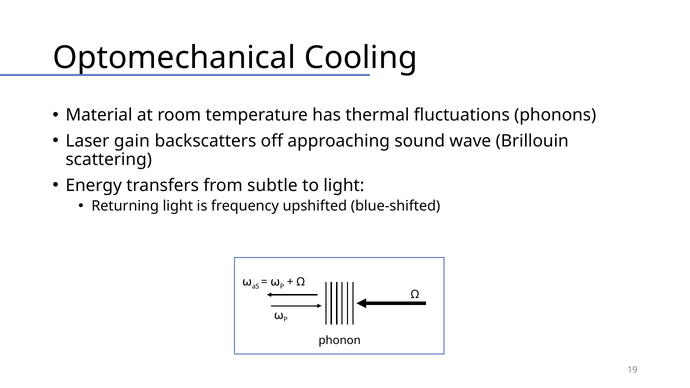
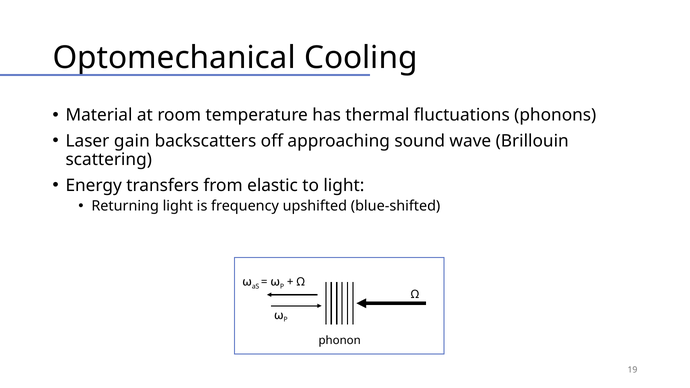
subtle: subtle -> elastic
